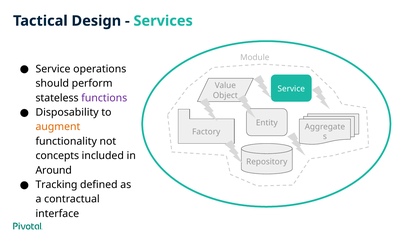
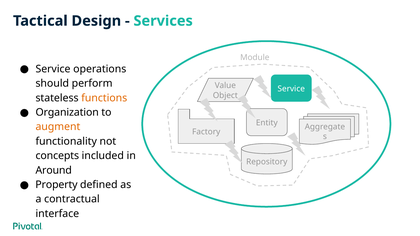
functions colour: purple -> orange
Disposability: Disposability -> Organization
Tracking: Tracking -> Property
